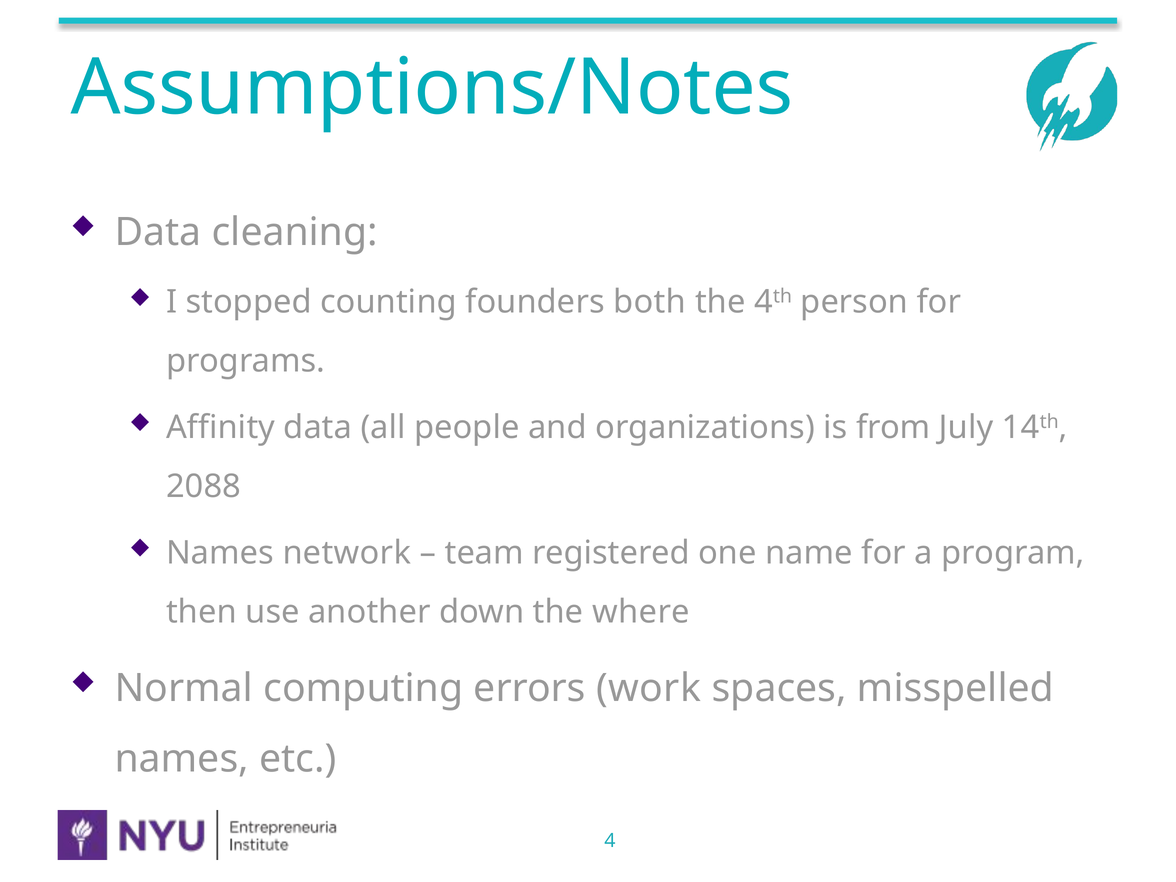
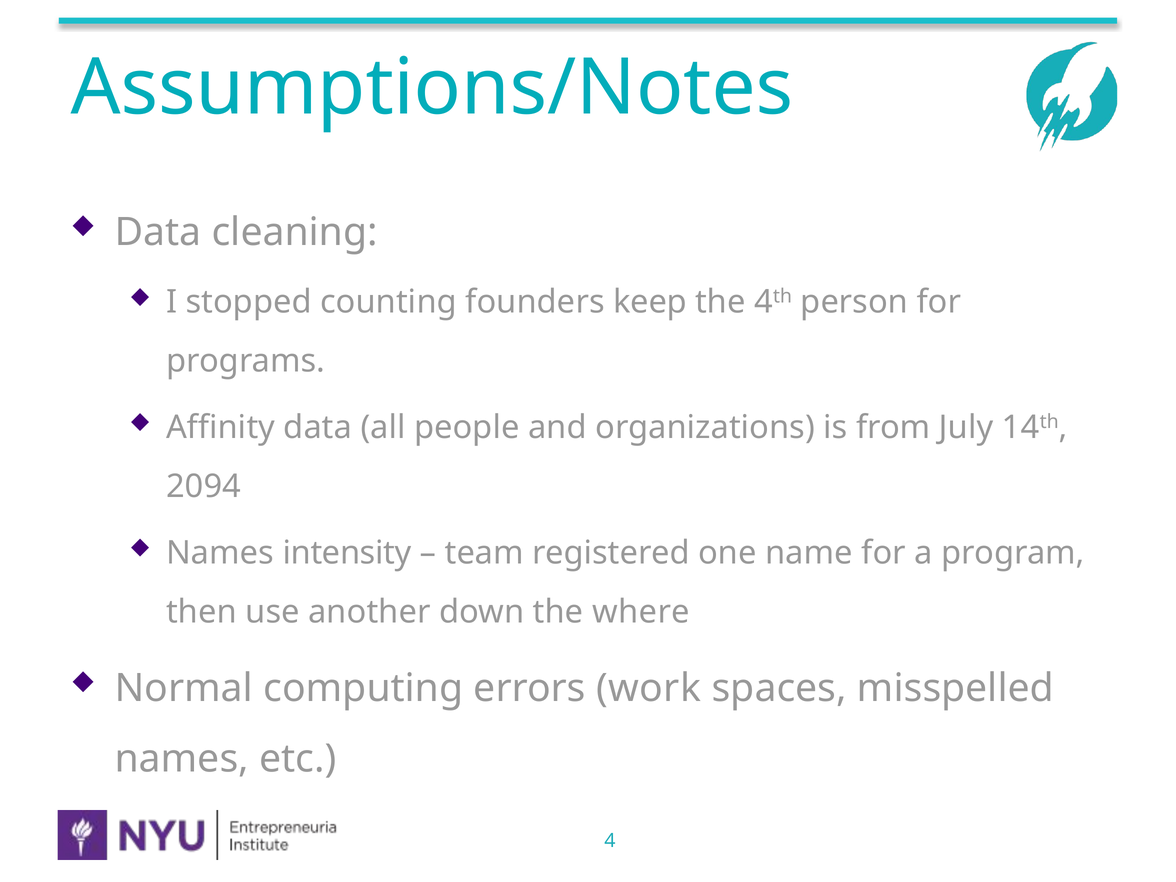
both: both -> keep
2088: 2088 -> 2094
network: network -> intensity
